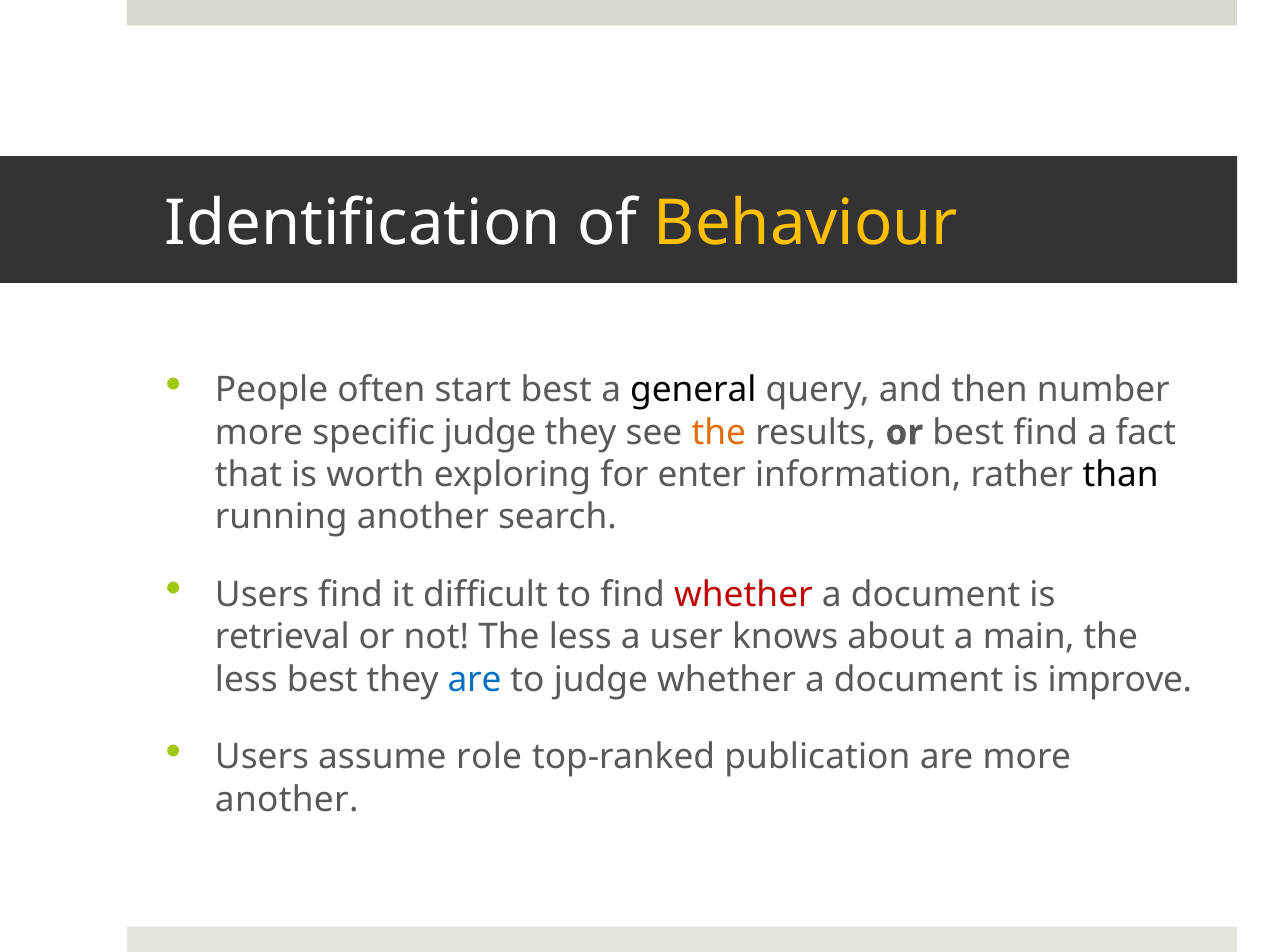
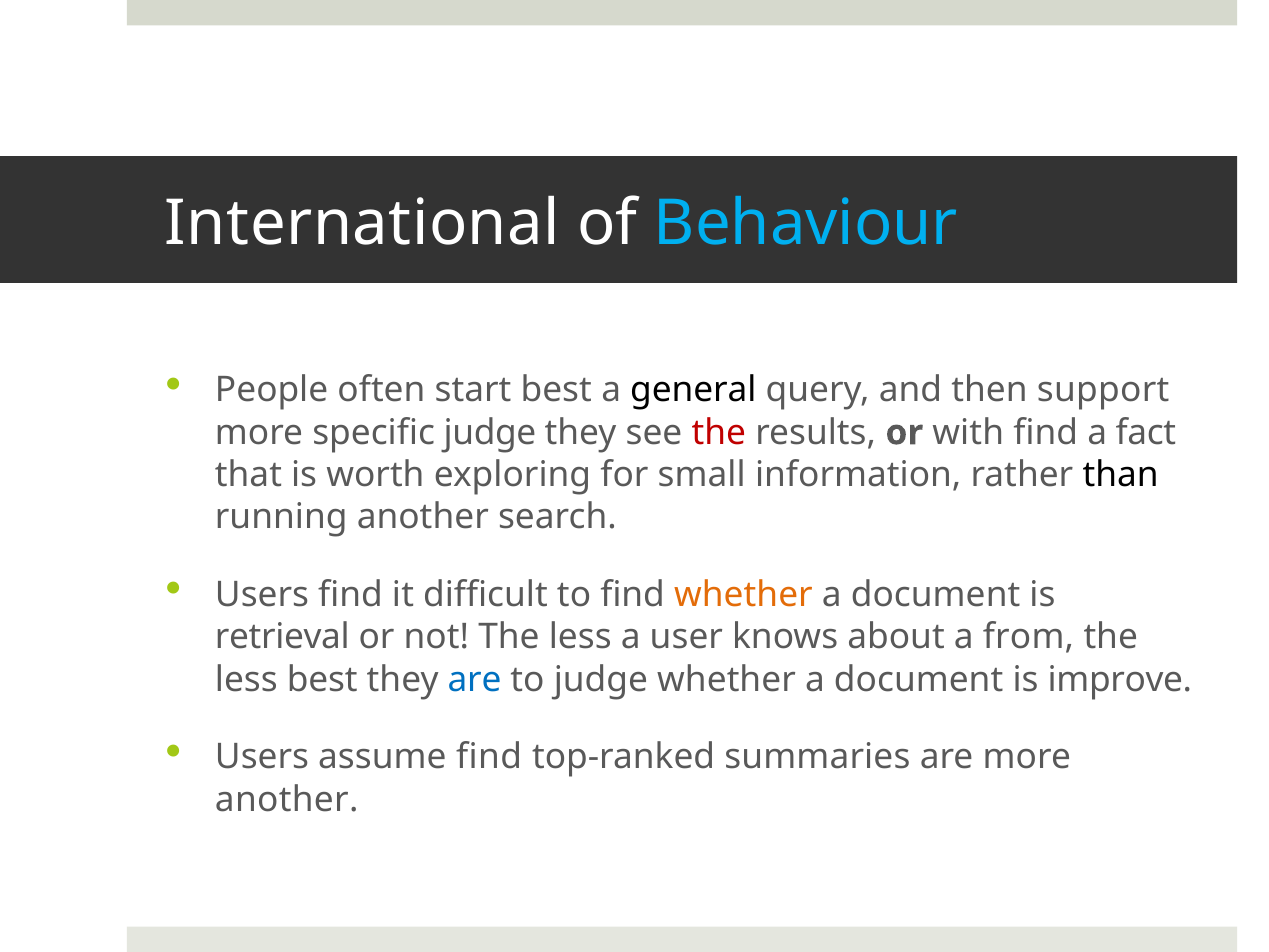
Identification: Identification -> International
Behaviour colour: yellow -> light blue
number: number -> support
the at (719, 433) colour: orange -> red
or best: best -> with
enter: enter -> small
whether at (743, 595) colour: red -> orange
main: main -> from
assume role: role -> find
publication: publication -> summaries
